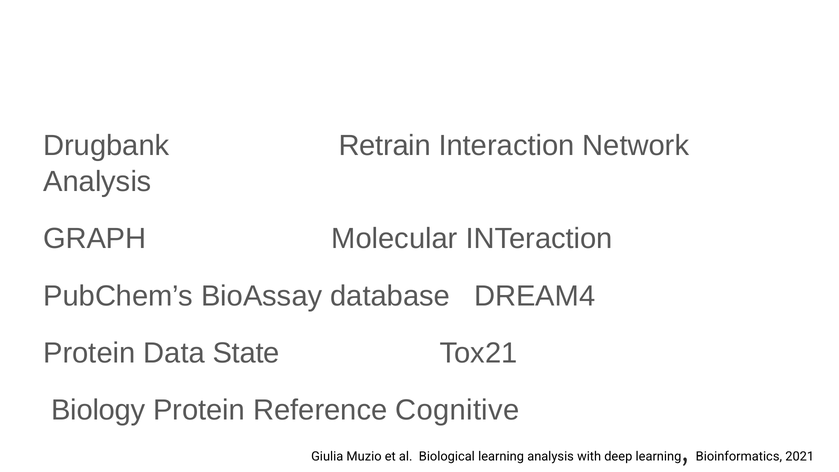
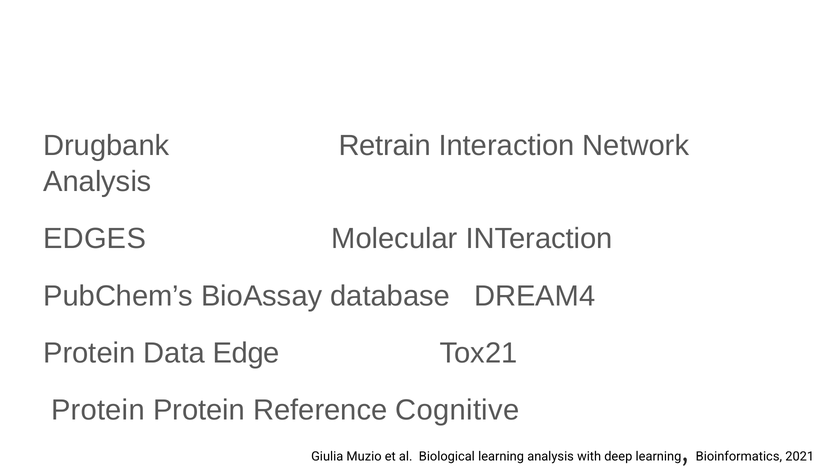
GRAPH: GRAPH -> EDGES
State: State -> Edge
Biology at (98, 410): Biology -> Protein
